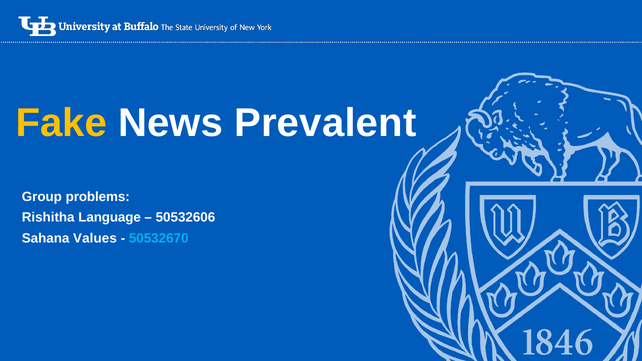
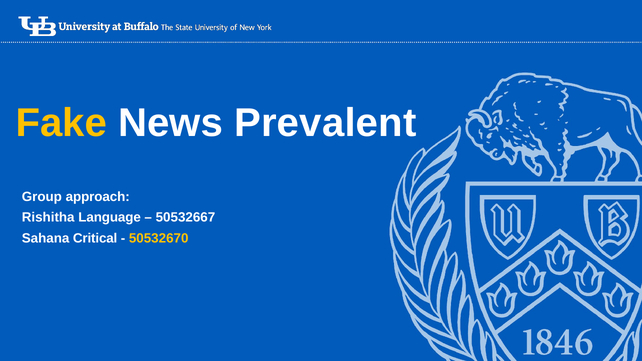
problems: problems -> approach
50532606: 50532606 -> 50532667
Values: Values -> Critical
50532670 colour: light blue -> yellow
